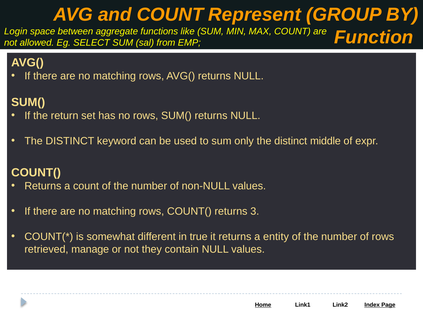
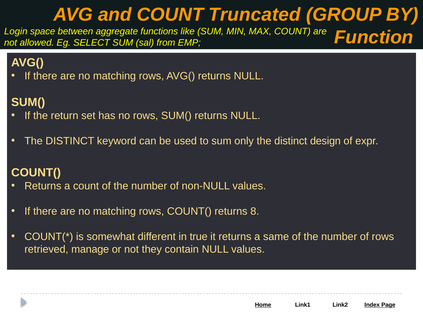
Represent: Represent -> Truncated
middle: middle -> design
3: 3 -> 8
entity: entity -> same
